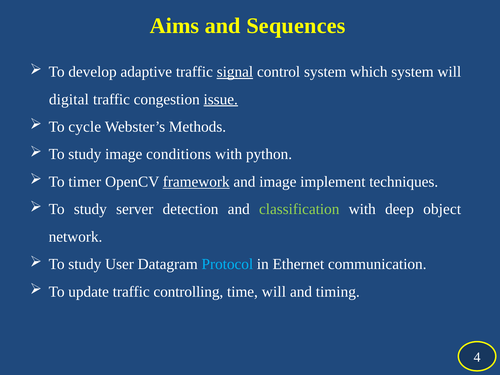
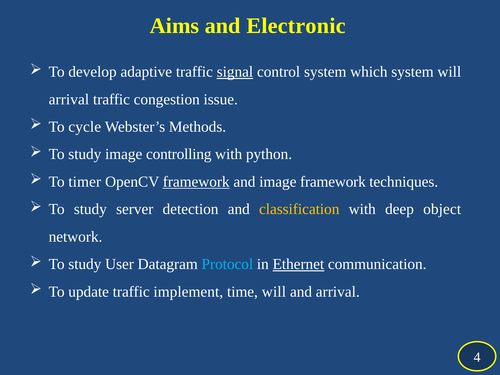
Sequences: Sequences -> Electronic
digital at (69, 99): digital -> arrival
issue underline: present -> none
conditions: conditions -> controlling
image implement: implement -> framework
classification colour: light green -> yellow
Ethernet underline: none -> present
controlling: controlling -> implement
and timing: timing -> arrival
